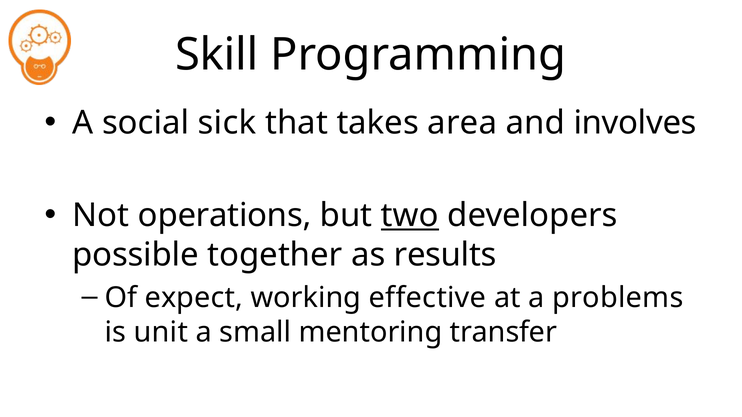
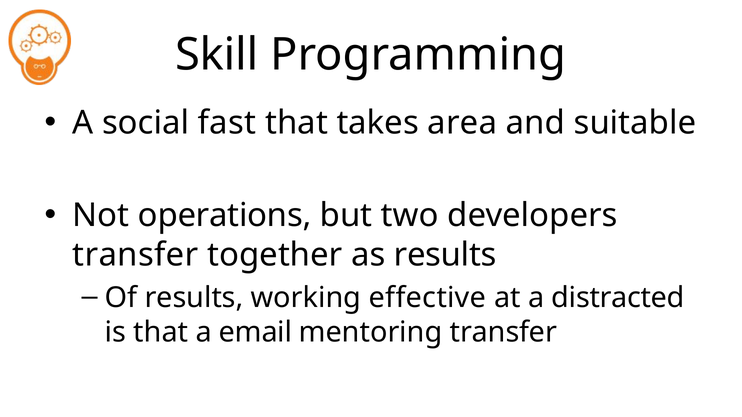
sick: sick -> fast
involves: involves -> suitable
two underline: present -> none
possible at (136, 255): possible -> transfer
Of expect: expect -> results
problems: problems -> distracted
is unit: unit -> that
small: small -> email
